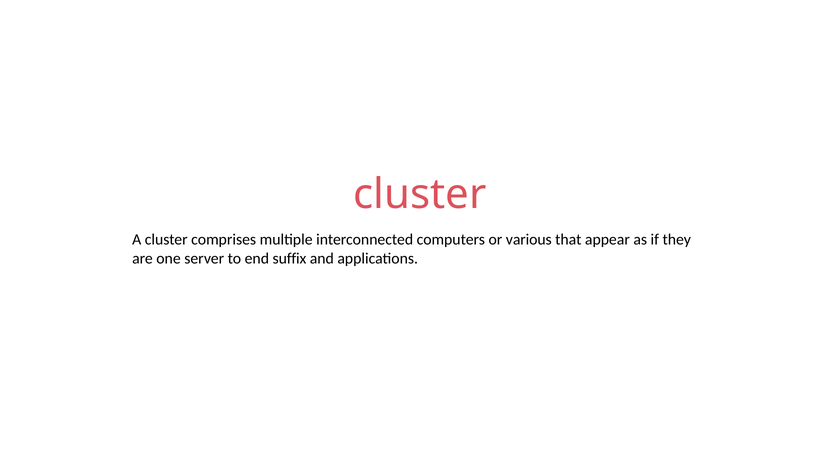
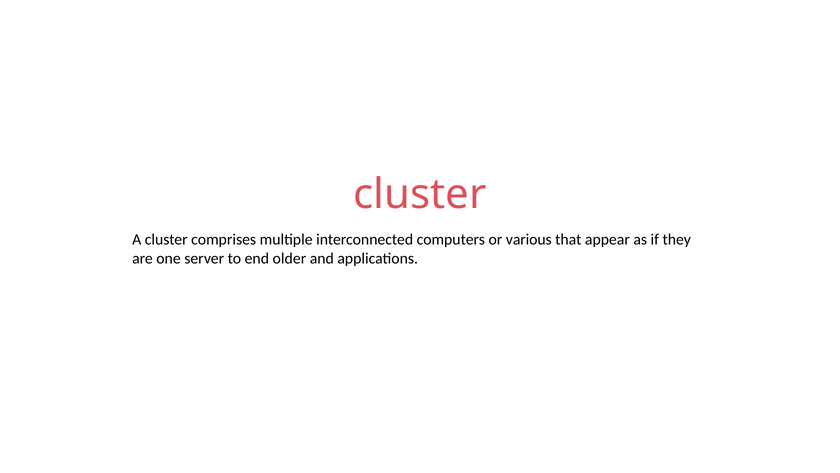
suffix: suffix -> older
